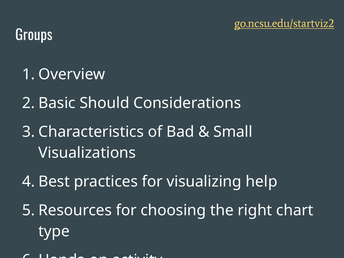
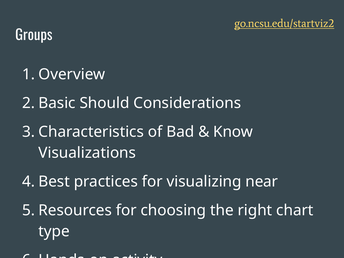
Small: Small -> Know
help: help -> near
